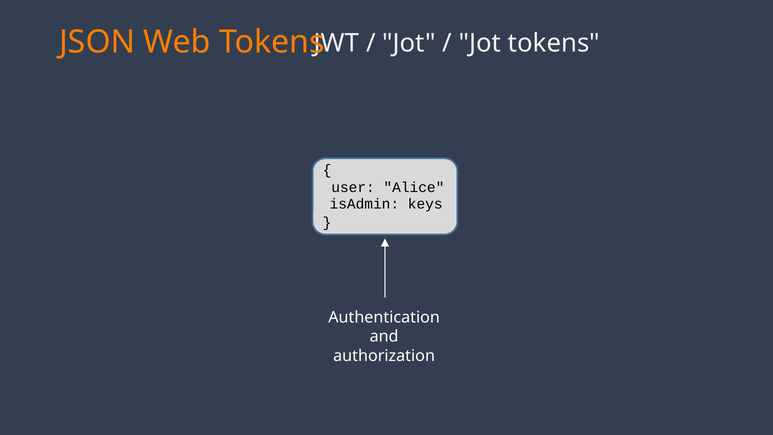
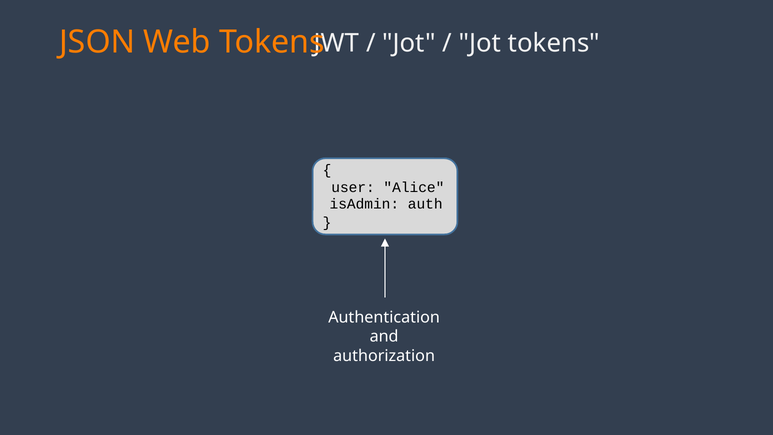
keys: keys -> auth
